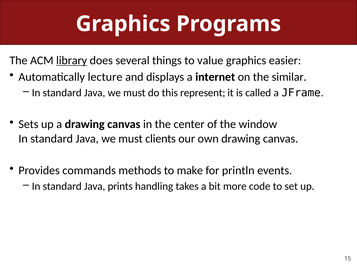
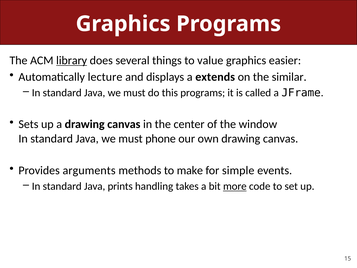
internet: internet -> extends
this represent: represent -> programs
clients: clients -> phone
commands: commands -> arguments
println: println -> simple
more underline: none -> present
